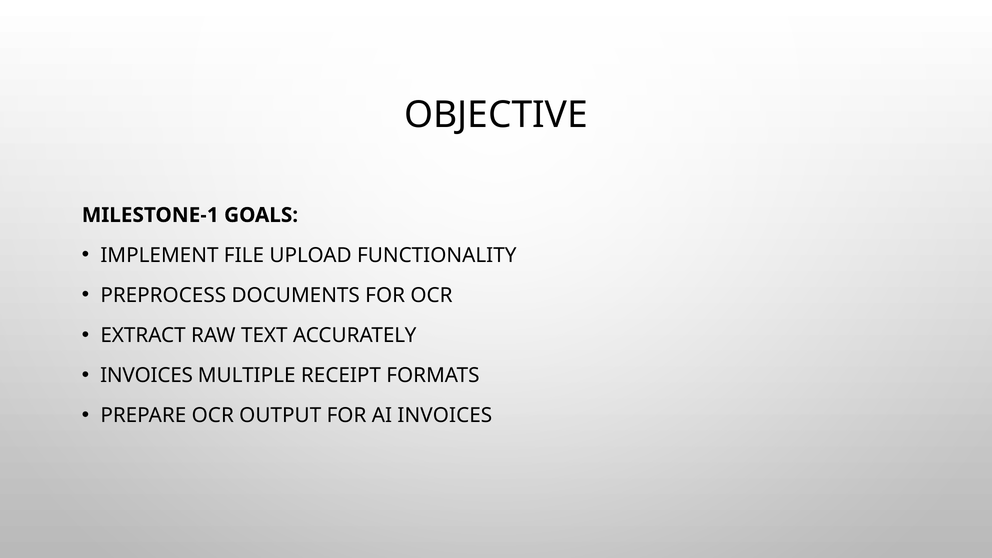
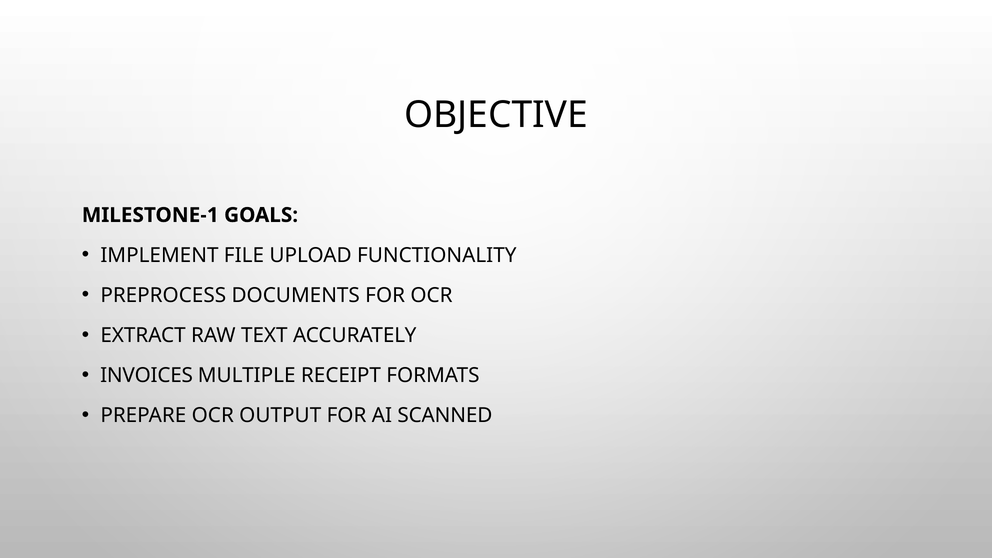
AI INVOICES: INVOICES -> SCANNED
